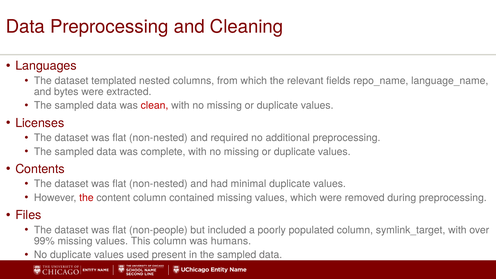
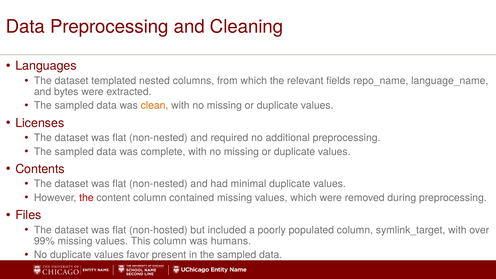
clean colour: red -> orange
non-people: non-people -> non-hosted
used: used -> favor
